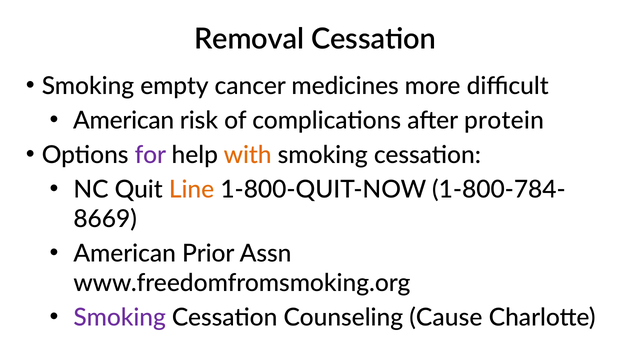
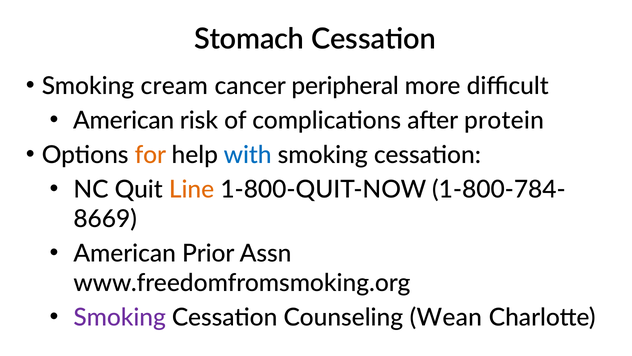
Removal: Removal -> Stomach
empty: empty -> cream
medicines: medicines -> peripheral
for colour: purple -> orange
with colour: orange -> blue
Cause: Cause -> Wean
